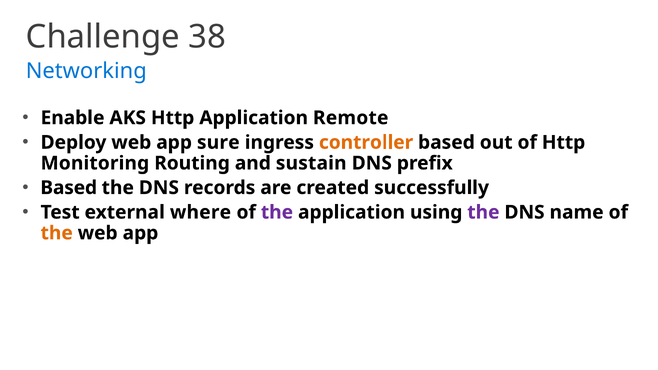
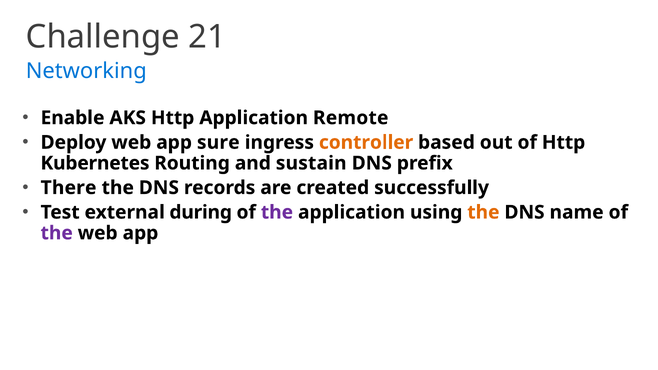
38: 38 -> 21
Monitoring: Monitoring -> Kubernetes
Based at (69, 188): Based -> There
where: where -> during
the at (483, 212) colour: purple -> orange
the at (57, 233) colour: orange -> purple
